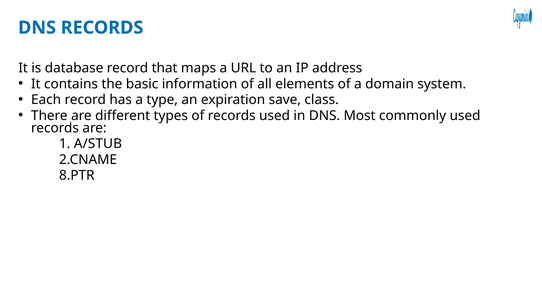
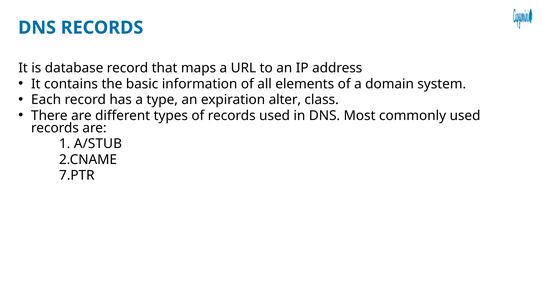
save: save -> alter
8.PTR: 8.PTR -> 7.PTR
